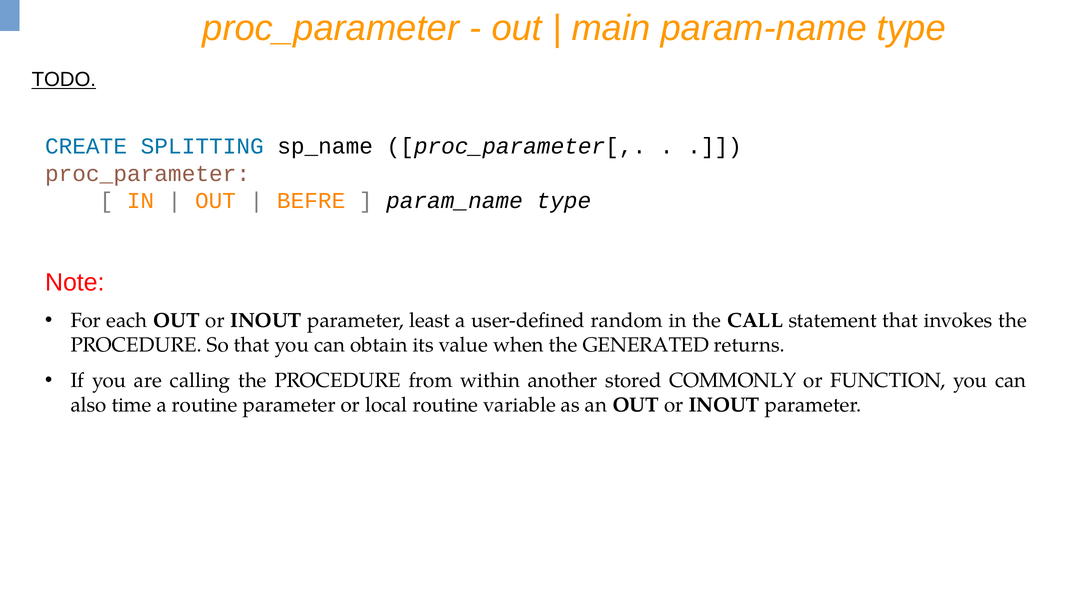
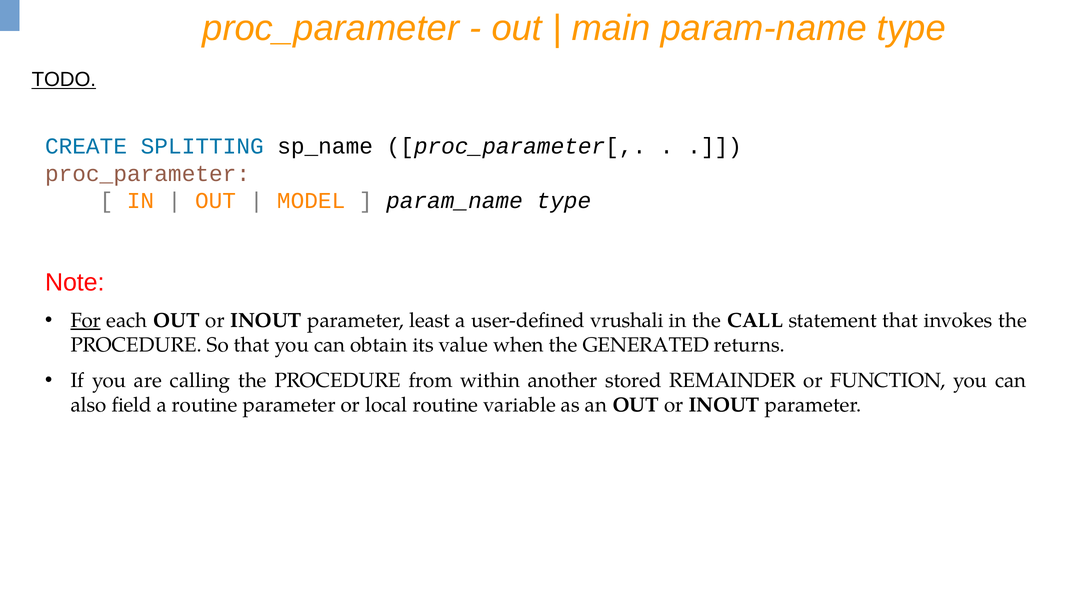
BEFRE: BEFRE -> MODEL
For underline: none -> present
random: random -> vrushali
COMMONLY: COMMONLY -> REMAINDER
time: time -> field
